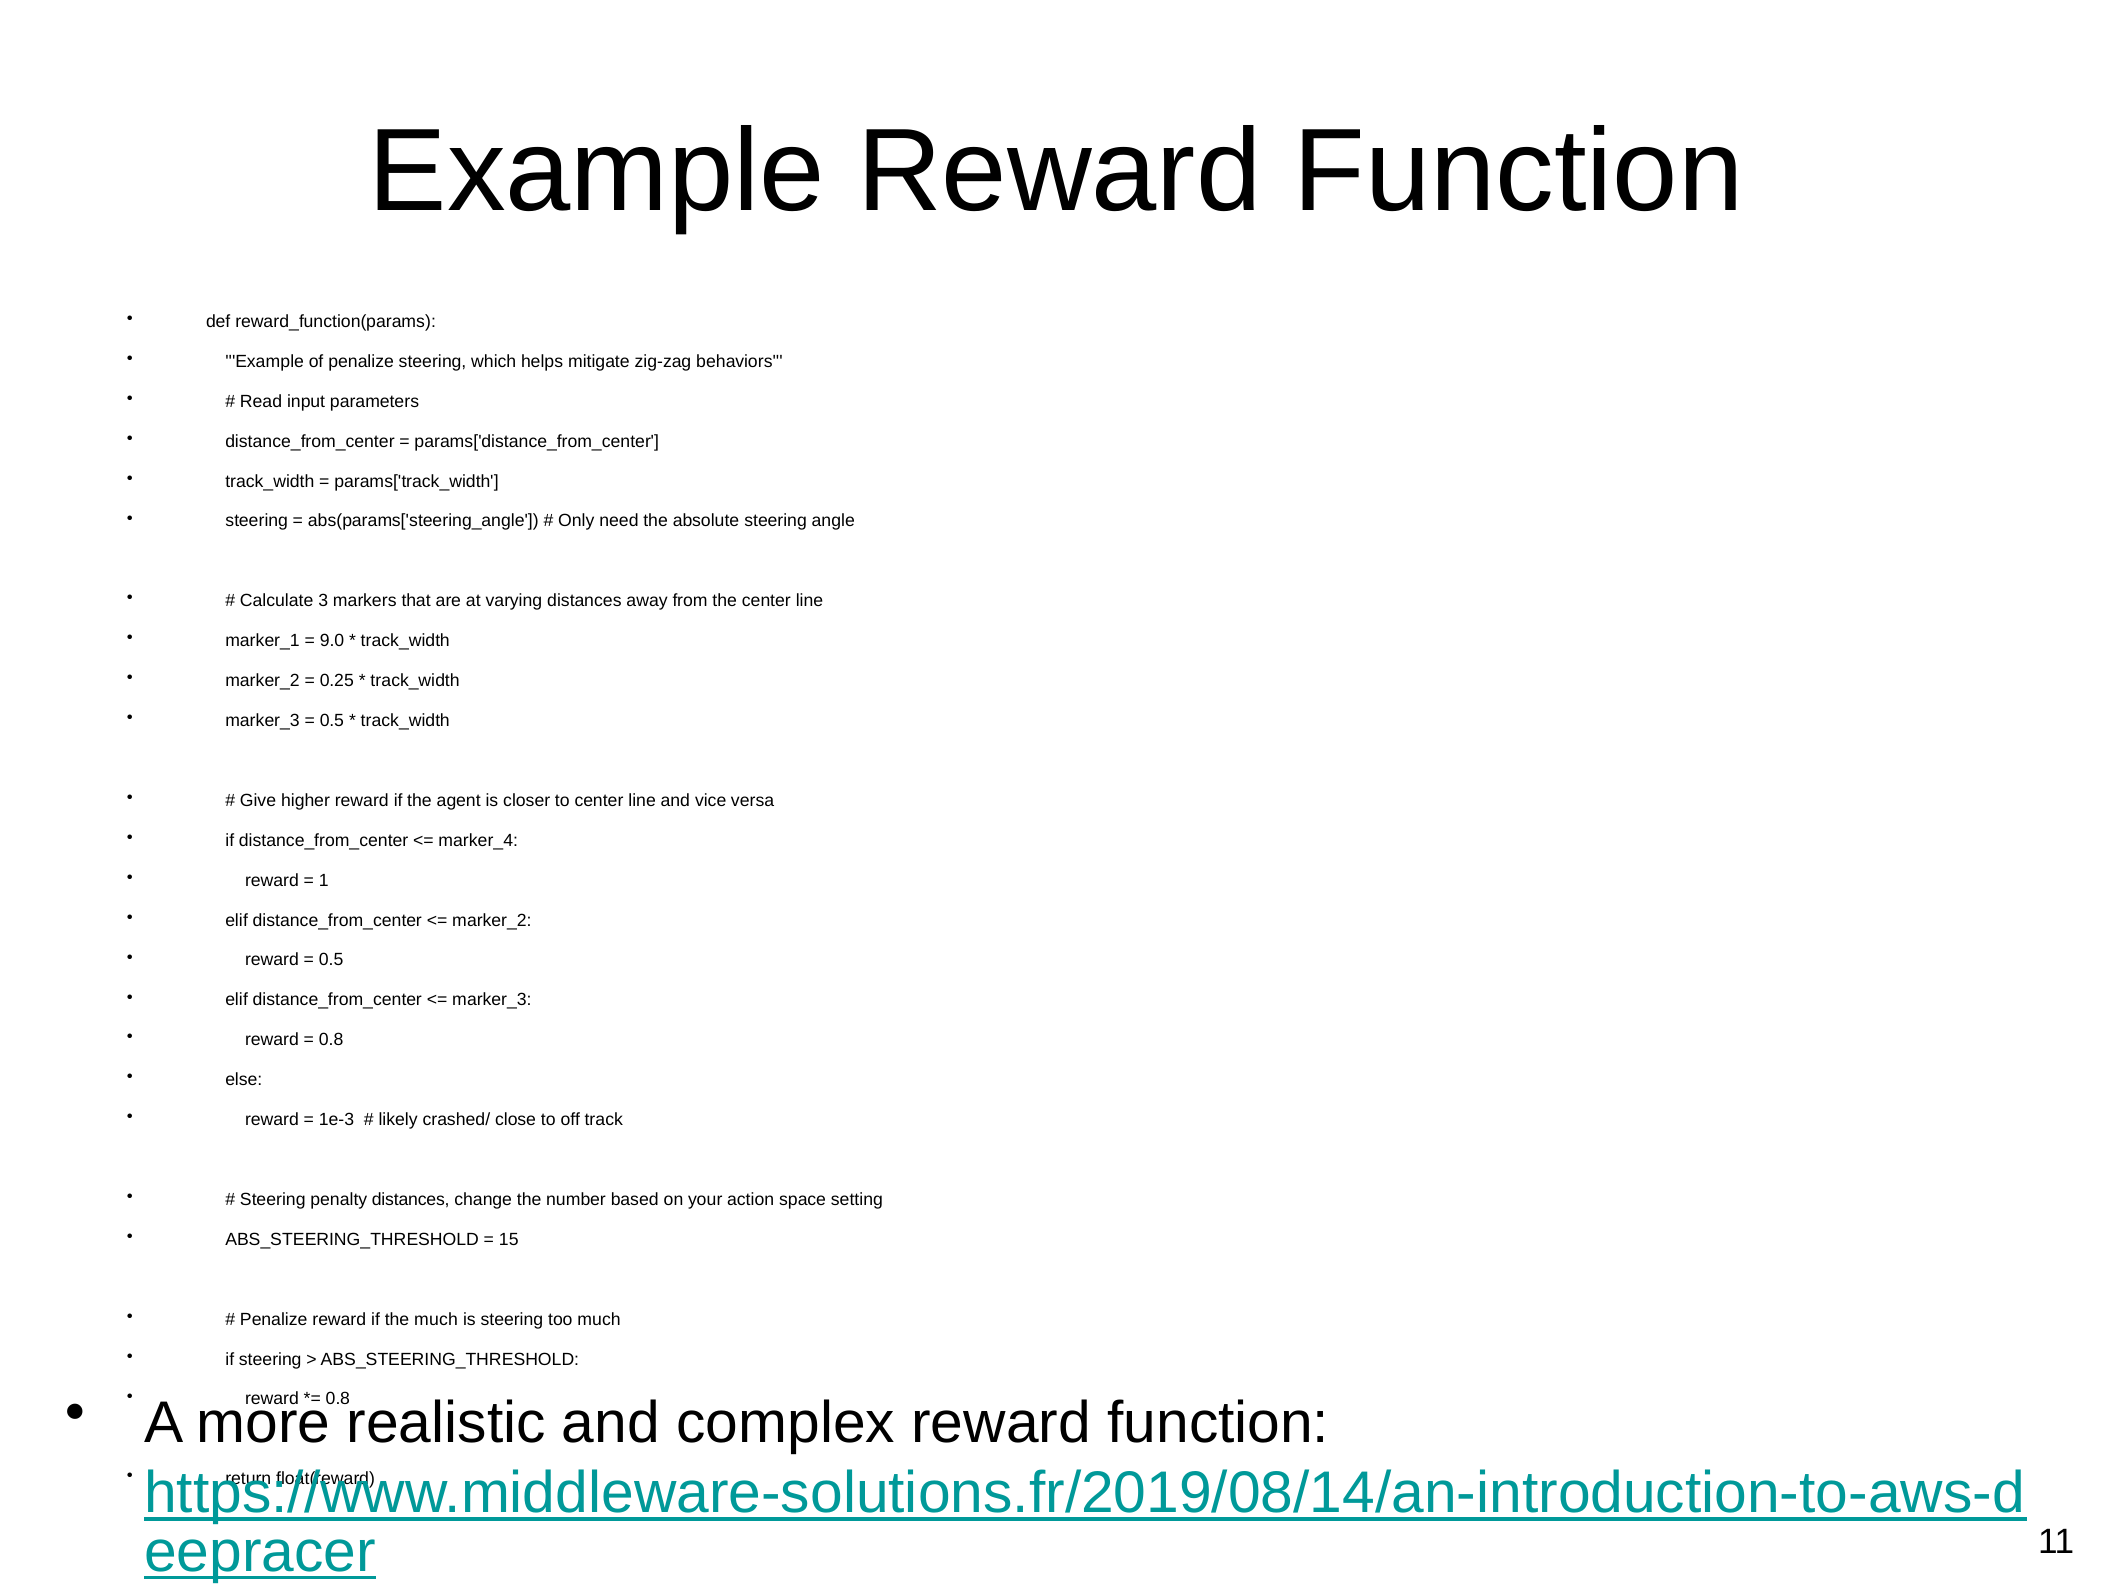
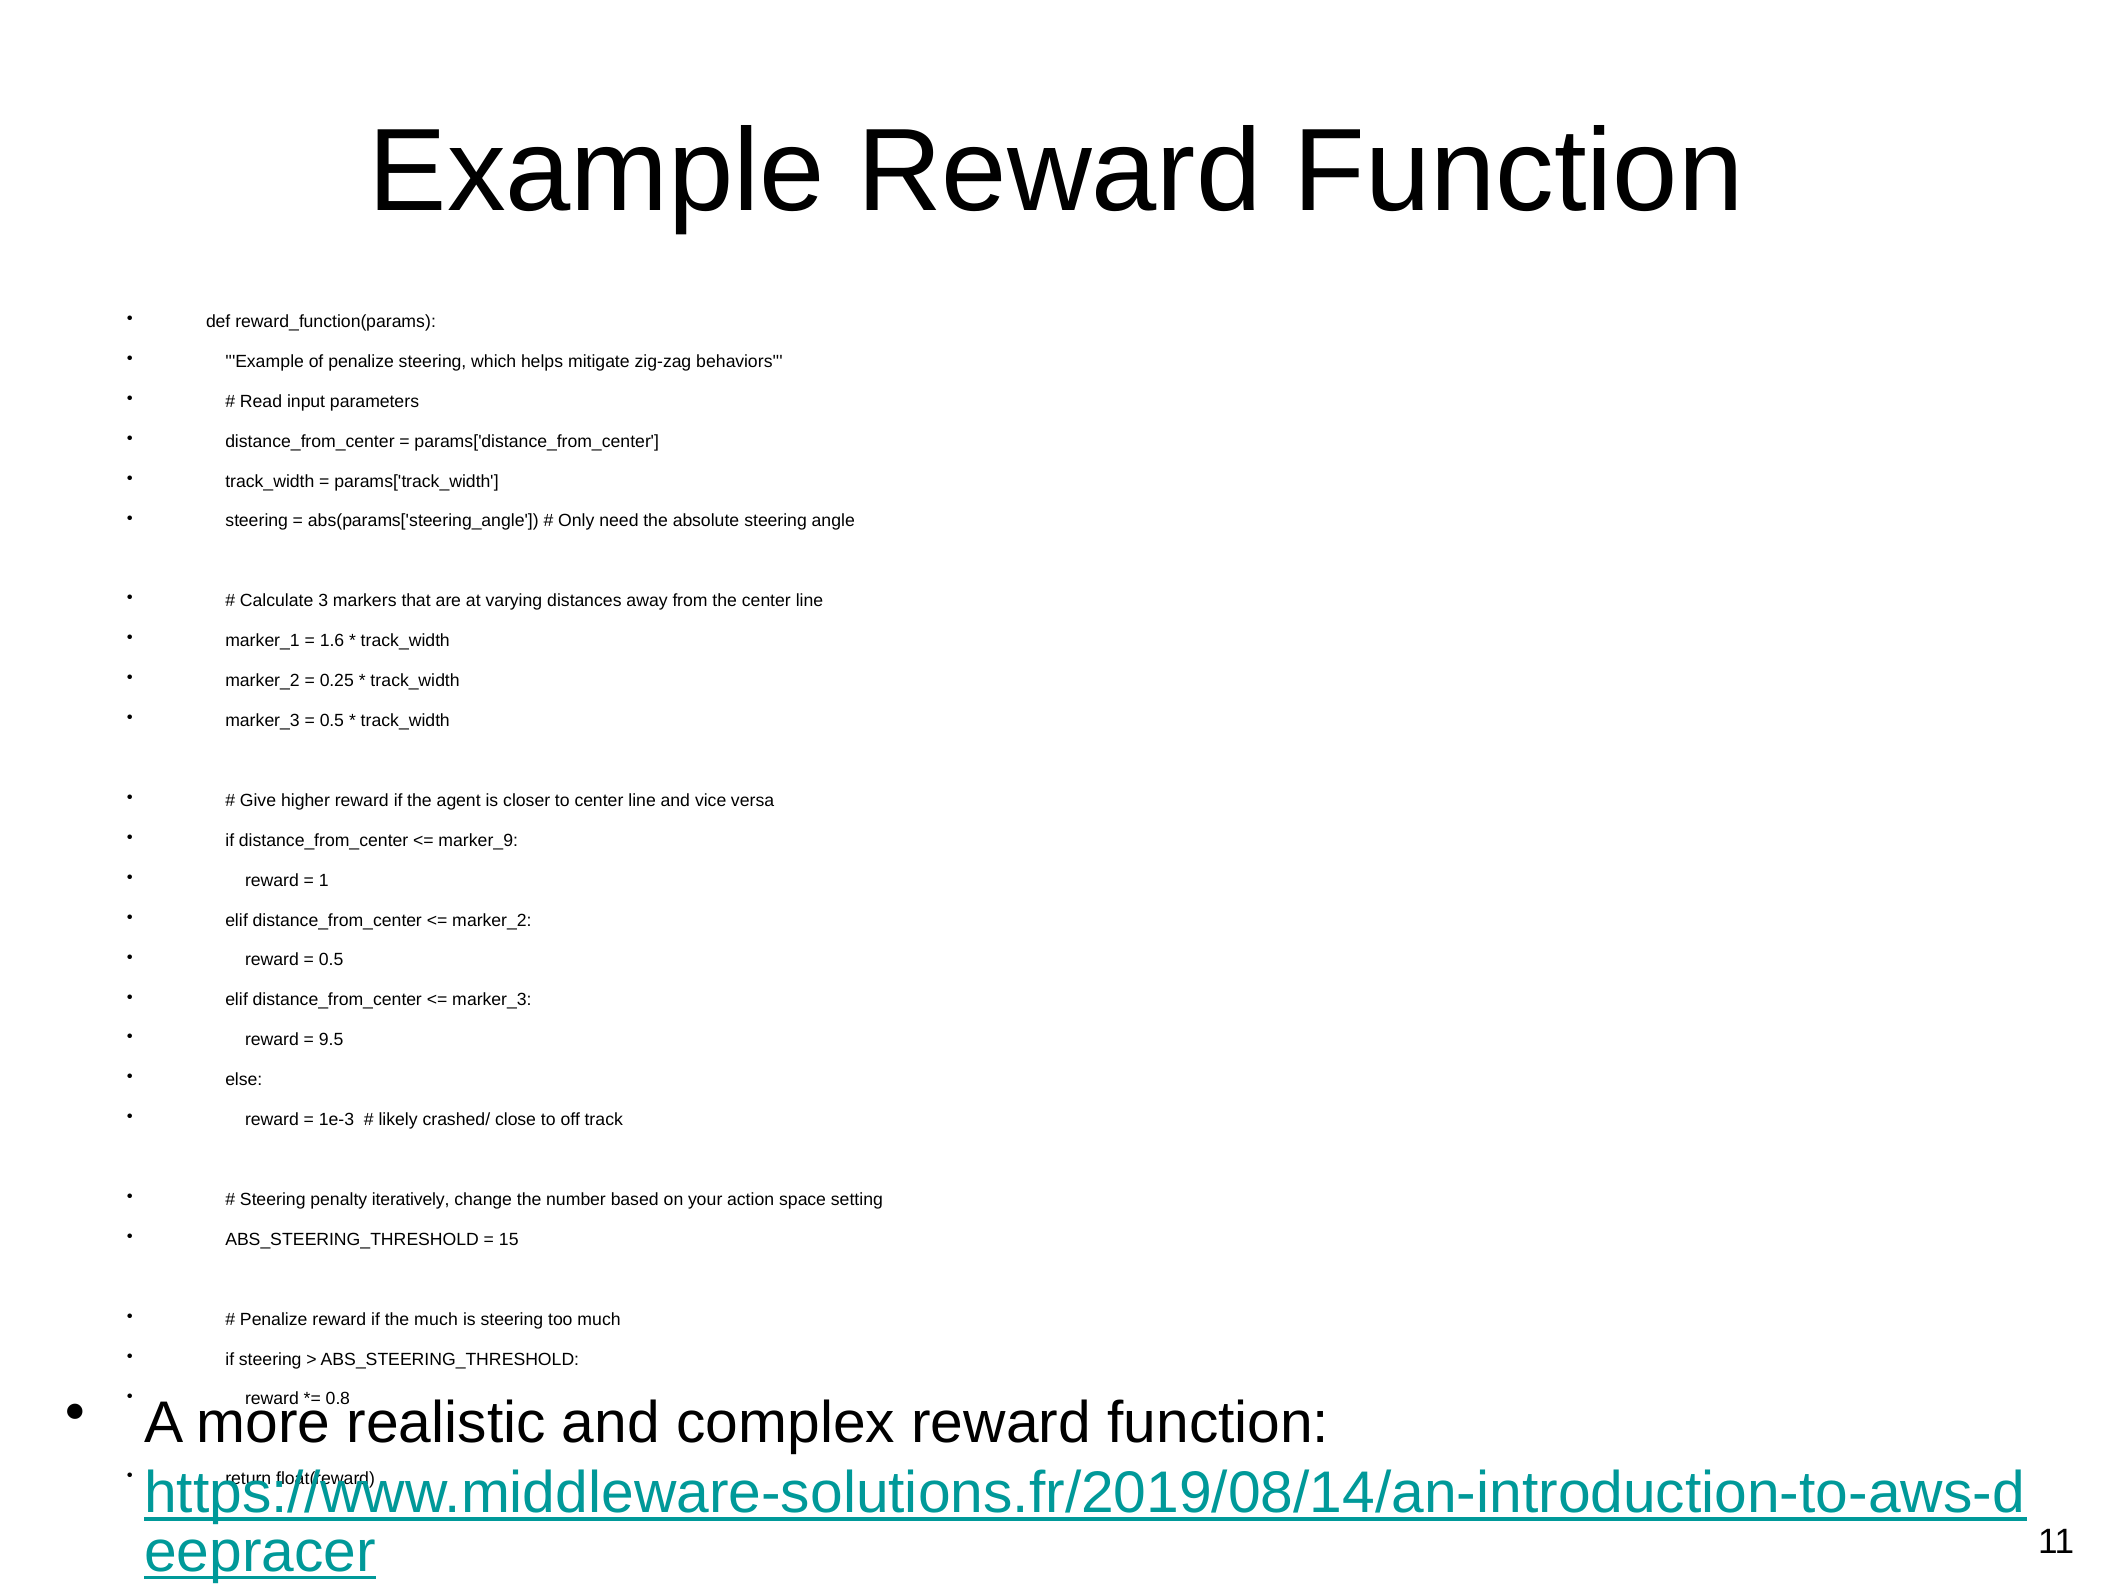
9.0: 9.0 -> 1.6
marker_4: marker_4 -> marker_9
0.8 at (331, 1040): 0.8 -> 9.5
penalty distances: distances -> iteratively
